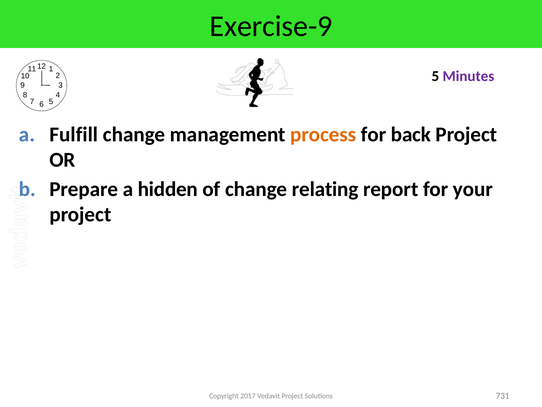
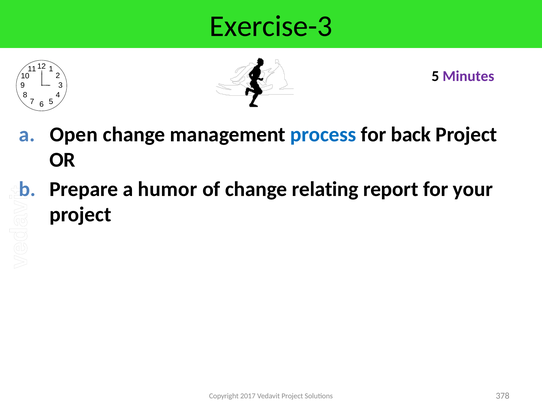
Exercise-9: Exercise-9 -> Exercise-3
Fulfill: Fulfill -> Open
process colour: orange -> blue
hidden: hidden -> humor
731: 731 -> 378
